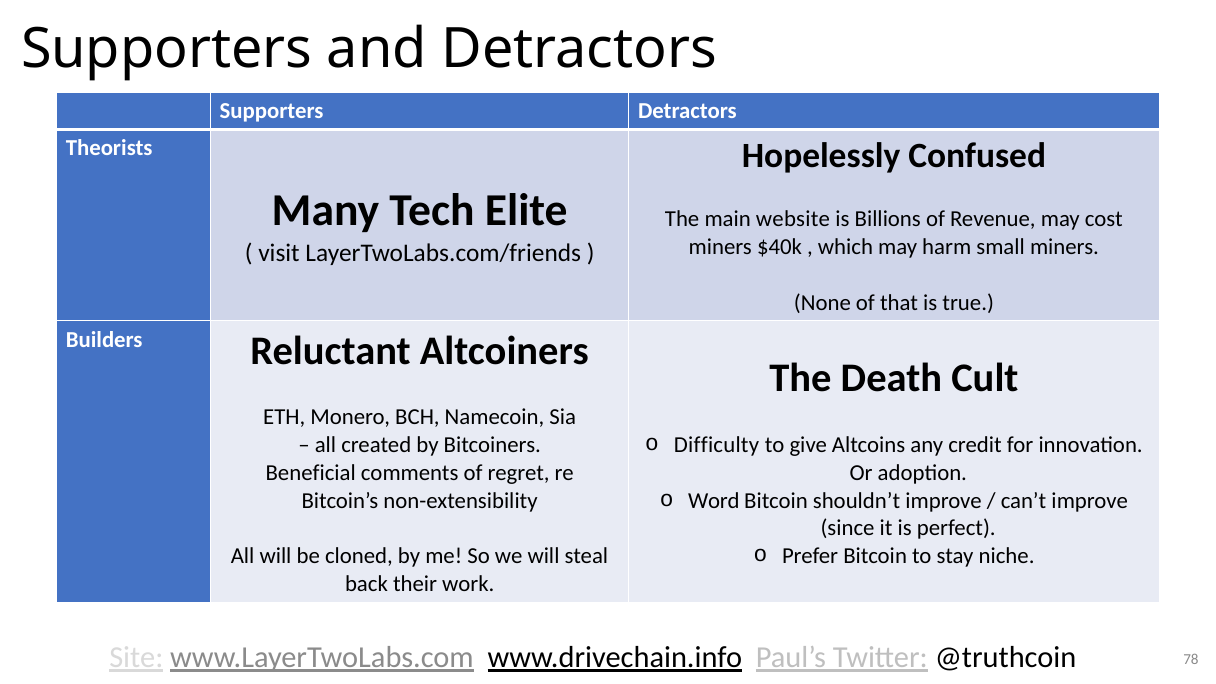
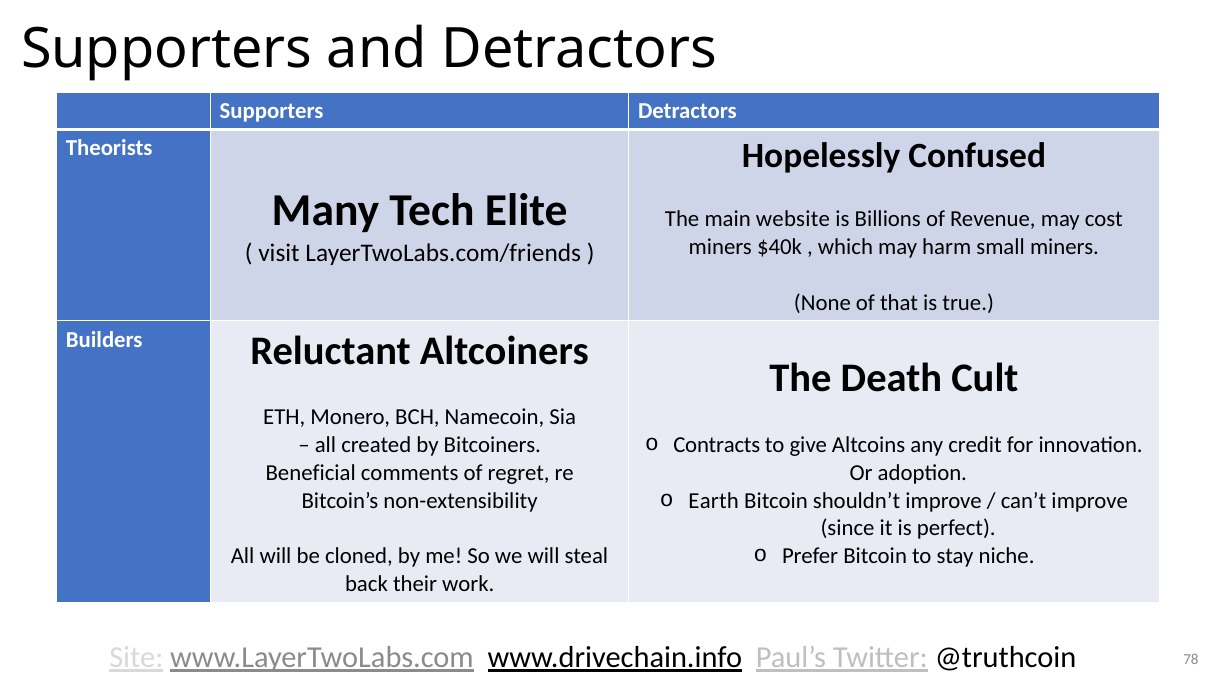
Difficulty: Difficulty -> Contracts
Word: Word -> Earth
